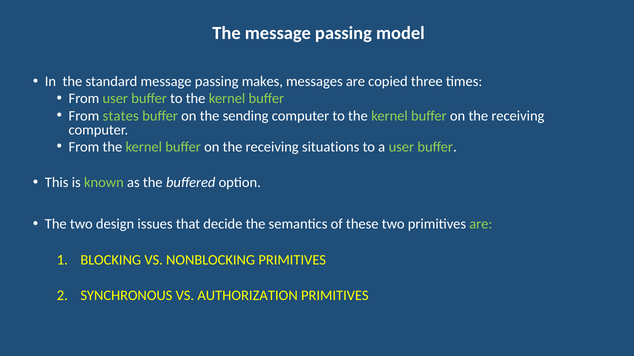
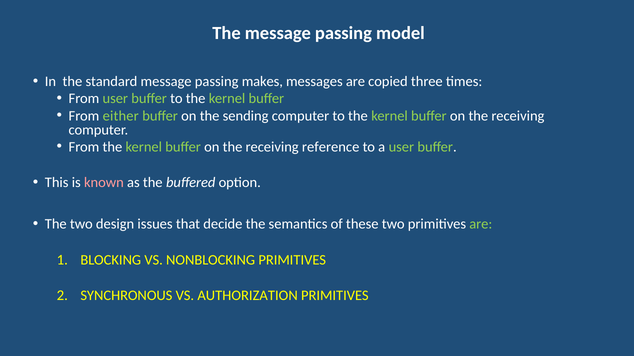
states: states -> either
situations: situations -> reference
known colour: light green -> pink
